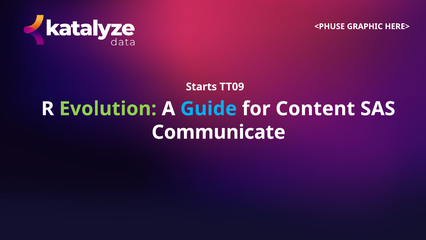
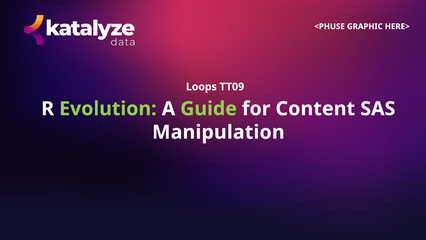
Starts: Starts -> Loops
Guide colour: light blue -> light green
Communicate: Communicate -> Manipulation
